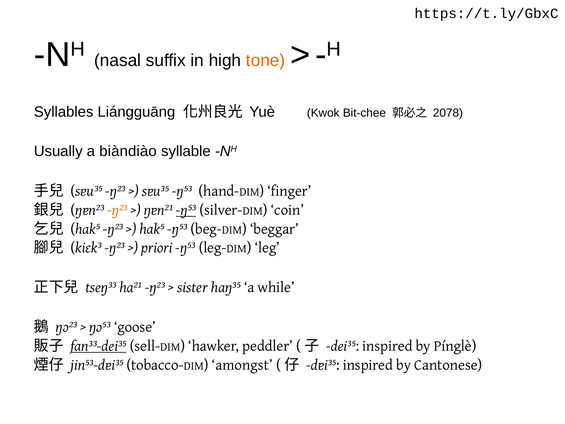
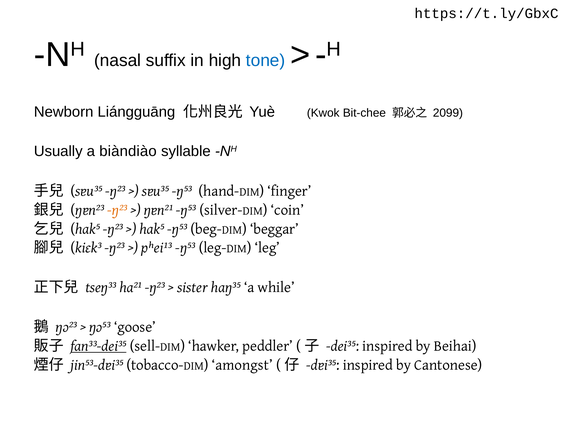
tone colour: orange -> blue
Syllables: Syllables -> Newborn
2078: 2078 -> 2099
ŋ⁵³ at (186, 210) underline: present -> none
priori: priori -> pʰei¹³
Pínglè: Pínglè -> Beihai
